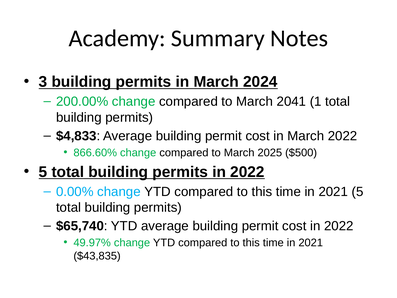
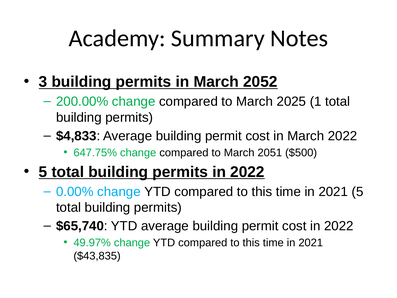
2024: 2024 -> 2052
2041: 2041 -> 2025
866.60%: 866.60% -> 647.75%
2025: 2025 -> 2051
